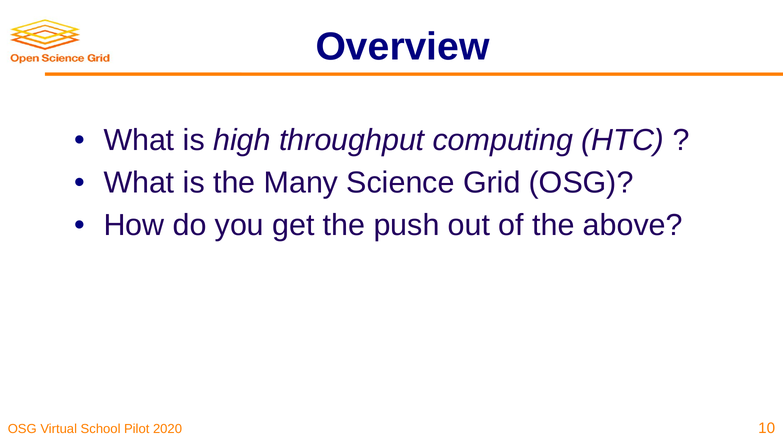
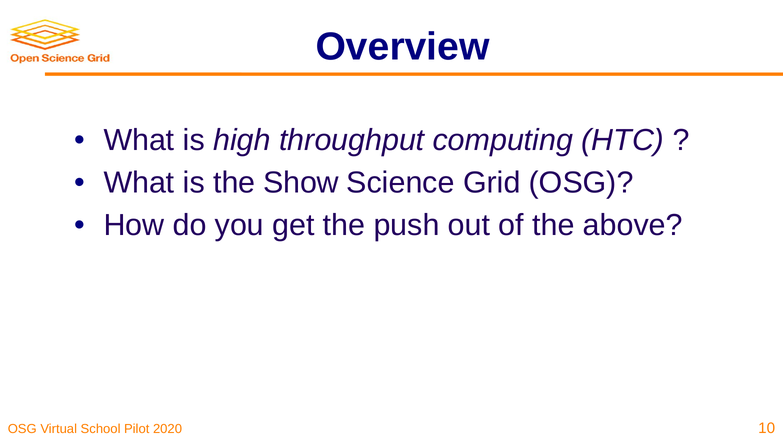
Many: Many -> Show
